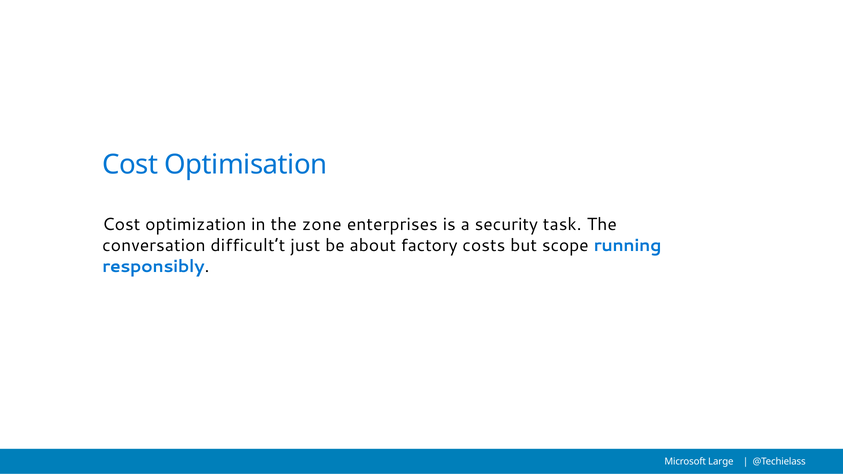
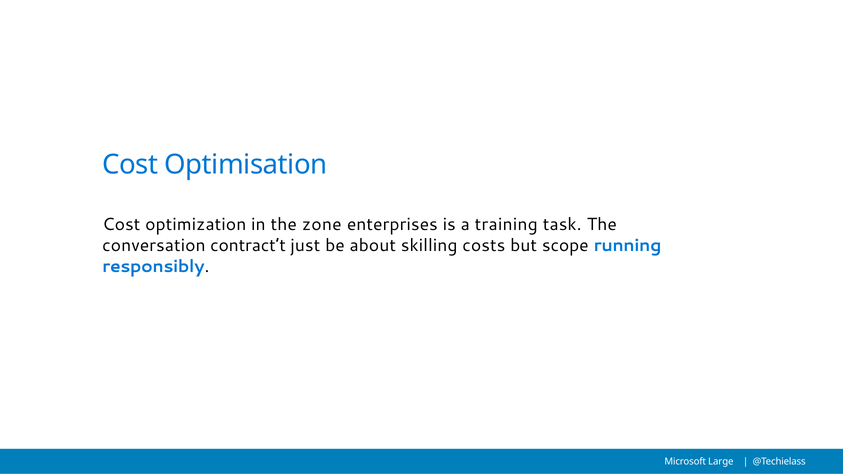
security: security -> training
difficult’t: difficult’t -> contract’t
factory: factory -> skilling
